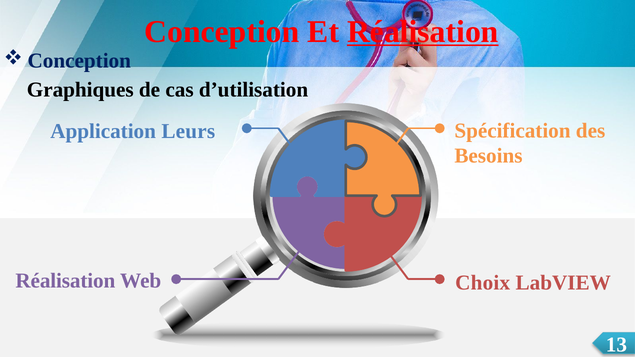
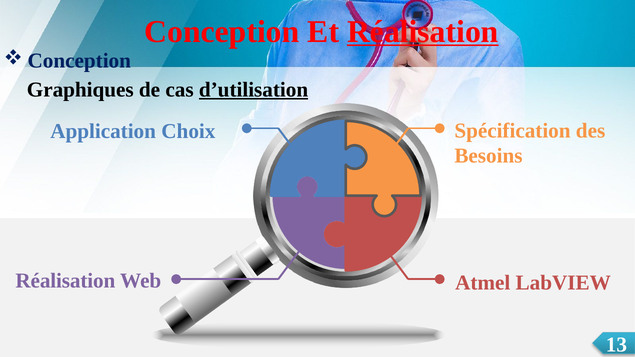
d’utilisation underline: none -> present
Leurs: Leurs -> Choix
Choix: Choix -> Atmel
